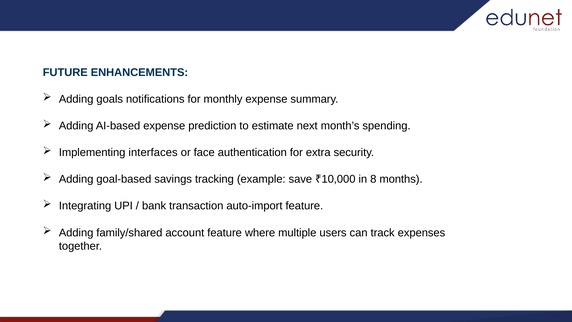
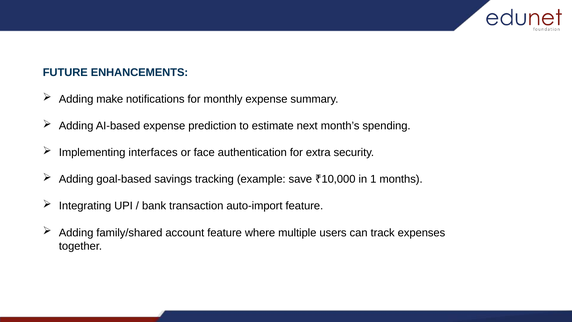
goals: goals -> make
8: 8 -> 1
